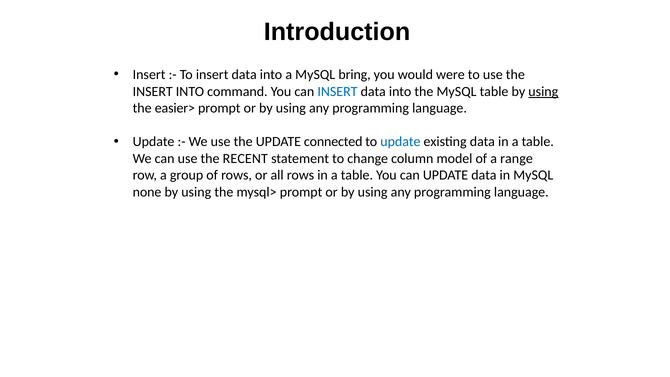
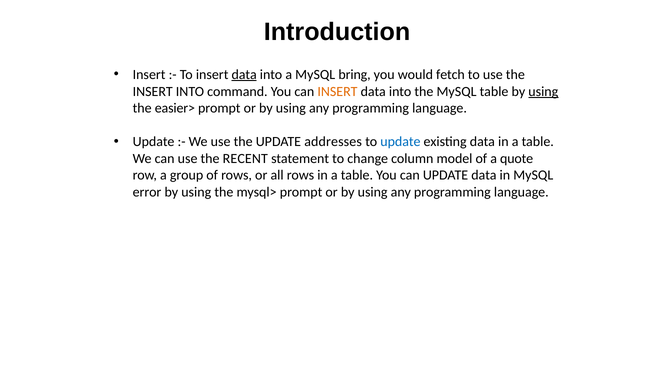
data at (244, 75) underline: none -> present
were: were -> fetch
INSERT at (337, 91) colour: blue -> orange
connected: connected -> addresses
range: range -> quote
none: none -> error
